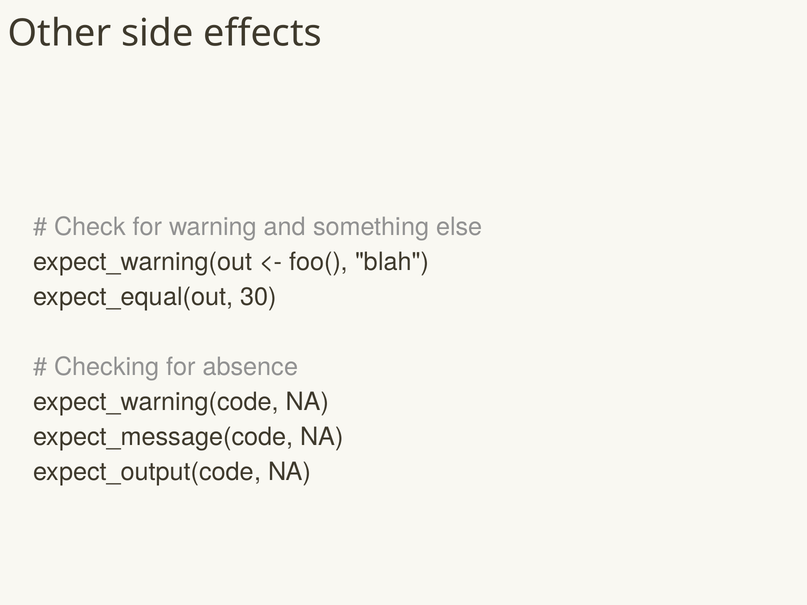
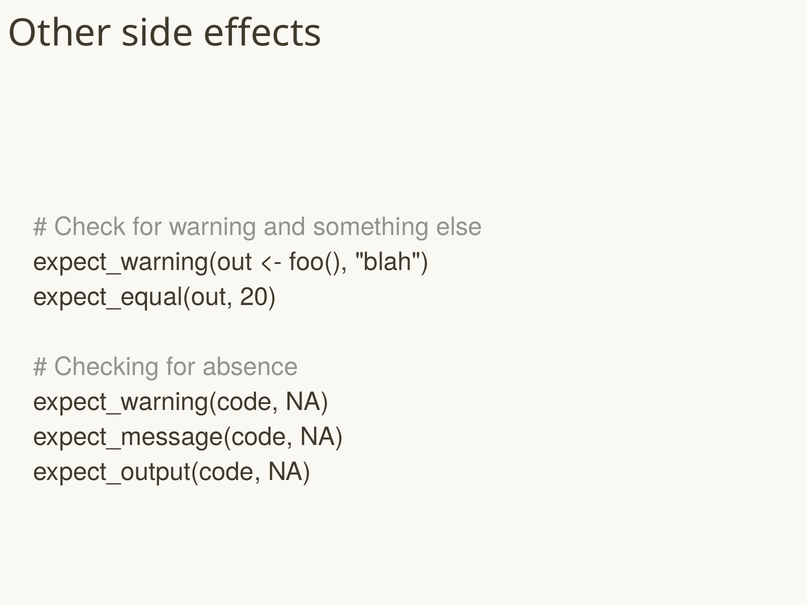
30: 30 -> 20
